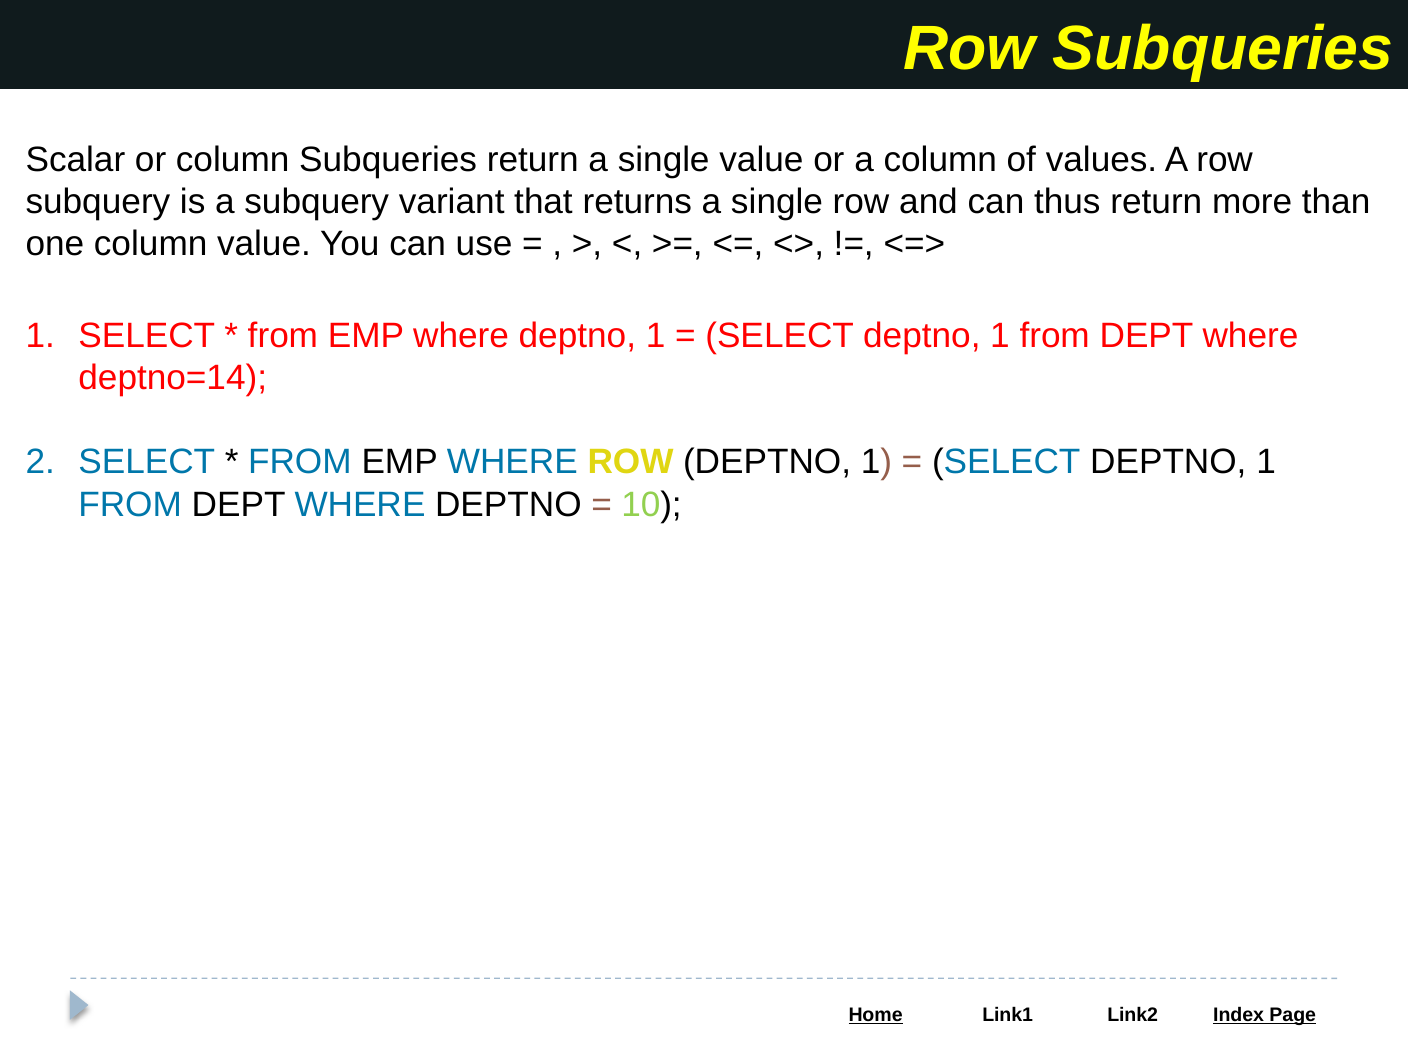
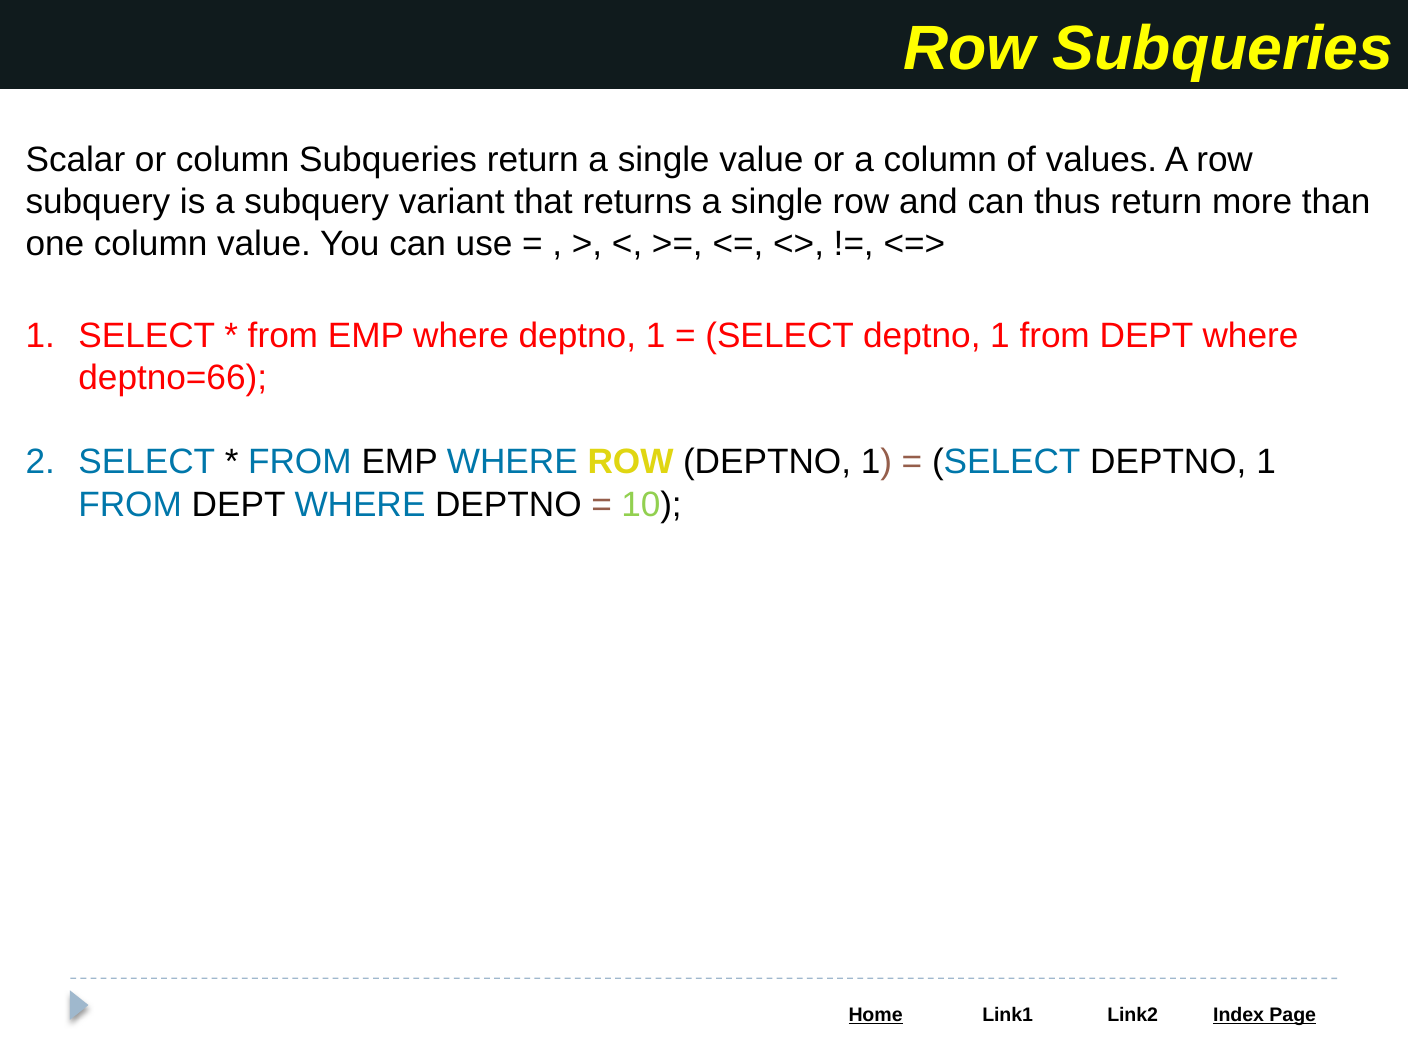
deptno=14: deptno=14 -> deptno=66
